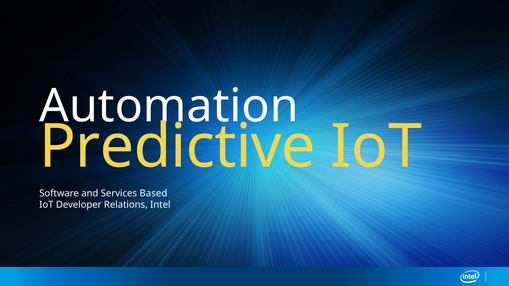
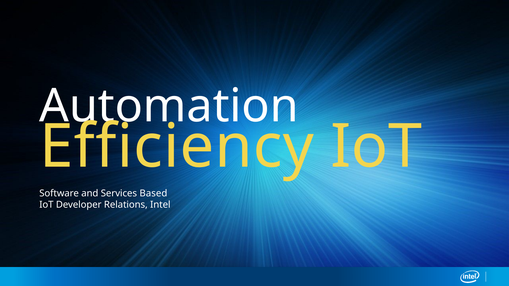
Predictive: Predictive -> Efficiency
